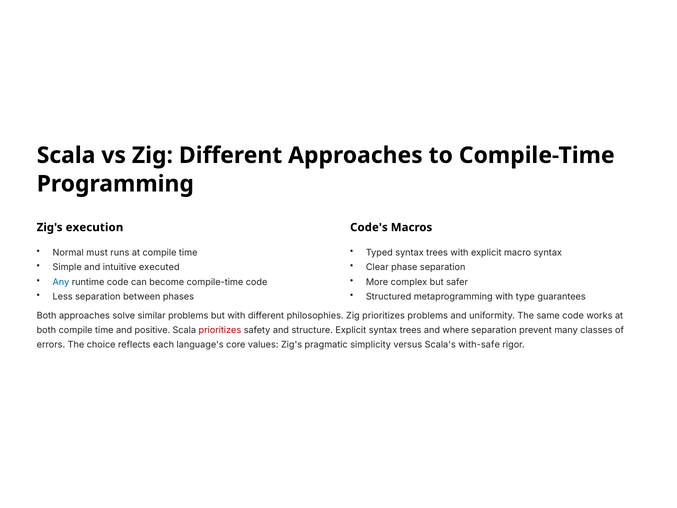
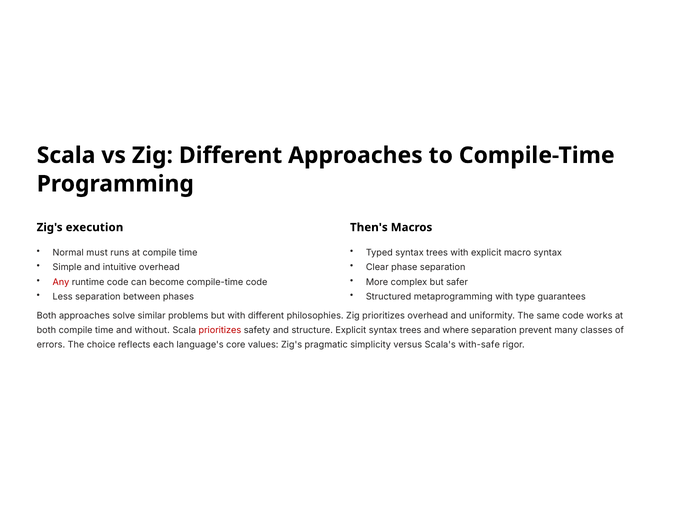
Code's: Code's -> Then's
intuitive executed: executed -> overhead
Any colour: blue -> red
prioritizes problems: problems -> overhead
positive: positive -> without
